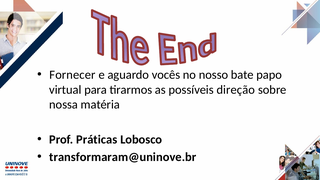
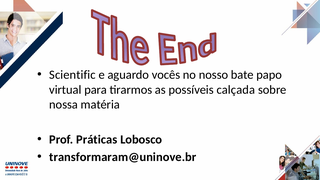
Fornecer: Fornecer -> Scientific
direção: direção -> calçada
